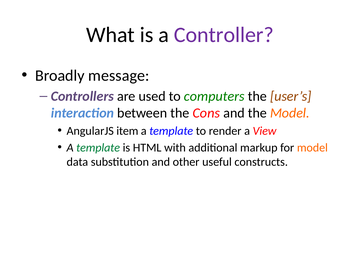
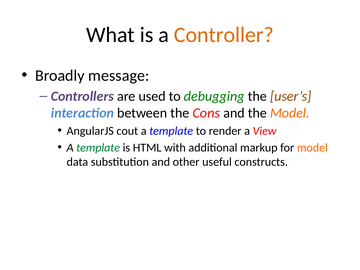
Controller colour: purple -> orange
computers: computers -> debugging
item: item -> cout
